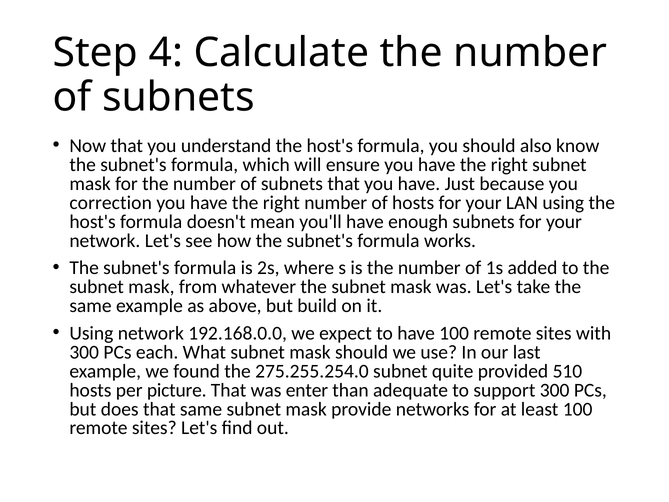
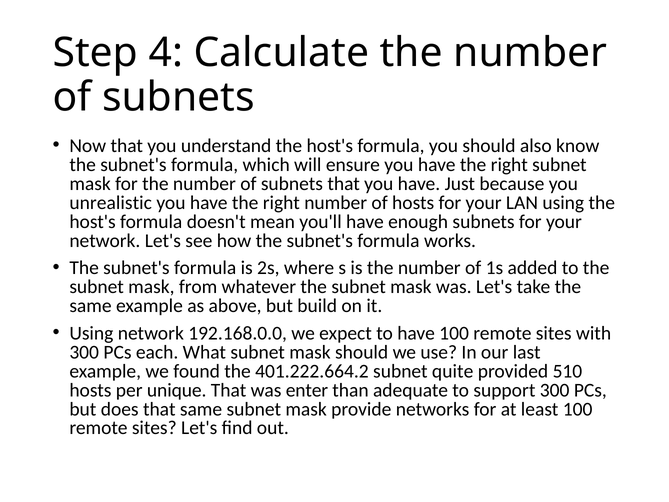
correction: correction -> unrealistic
275.255.254.0: 275.255.254.0 -> 401.222.664.2
picture: picture -> unique
